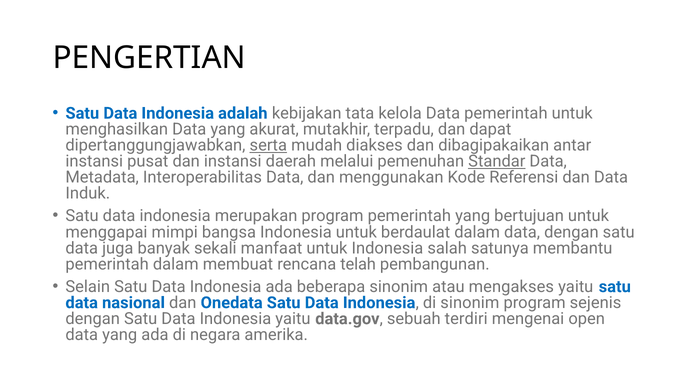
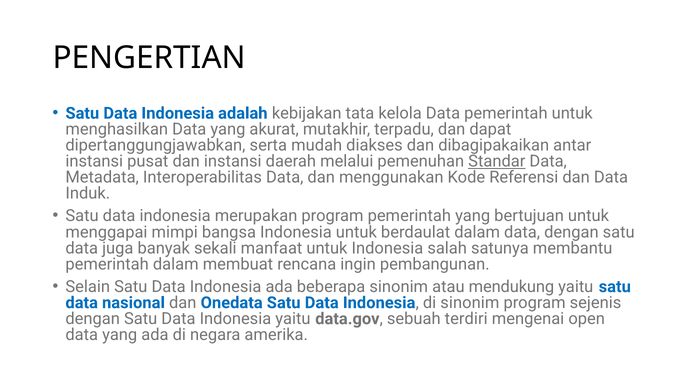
serta underline: present -> none
telah: telah -> ingin
mengakses: mengakses -> mendukung
